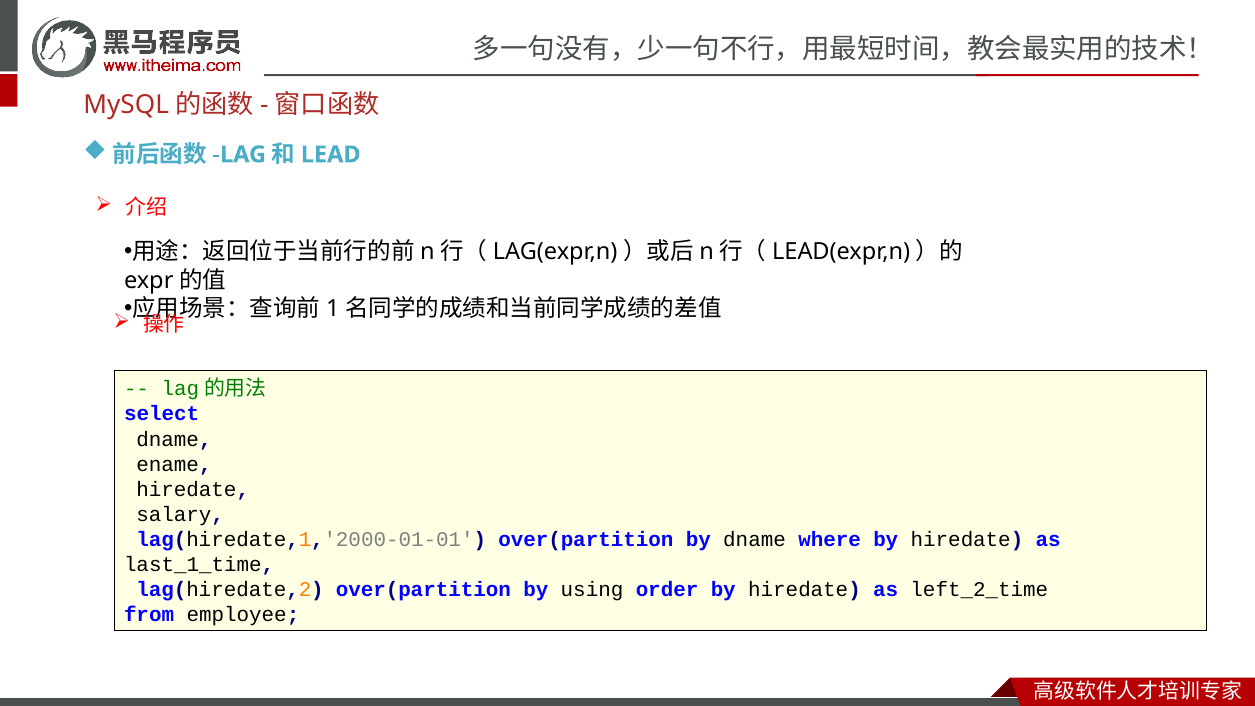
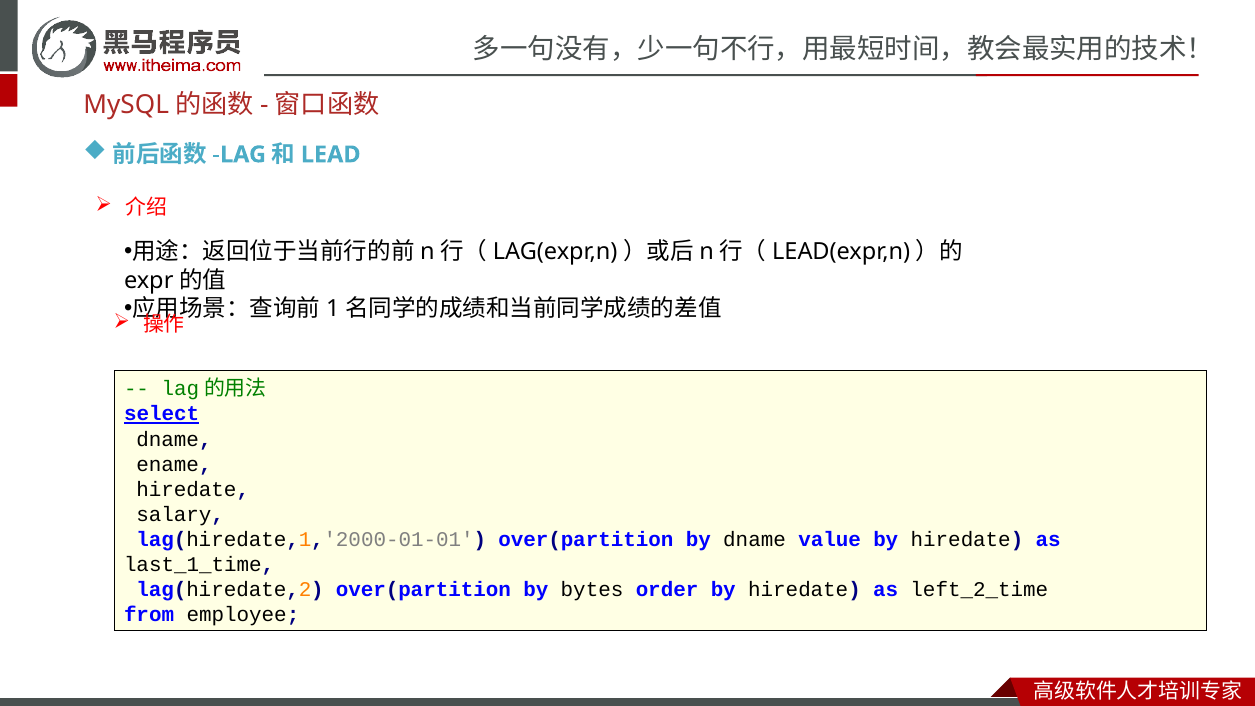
select underline: none -> present
where: where -> value
using: using -> bytes
